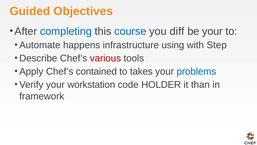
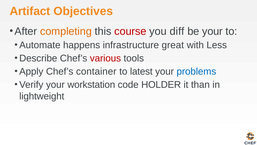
Guided: Guided -> Artifact
completing colour: blue -> orange
course colour: blue -> red
using: using -> great
Step: Step -> Less
contained: contained -> container
takes: takes -> latest
framework: framework -> lightweight
